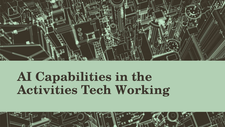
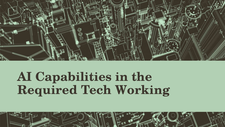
Activities: Activities -> Required
